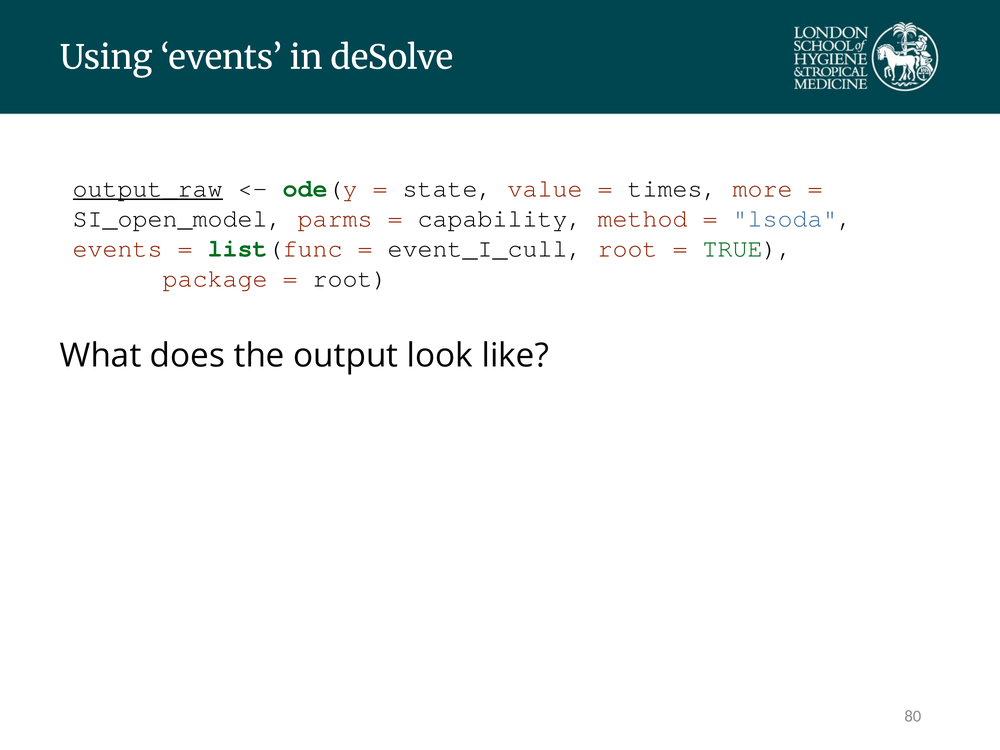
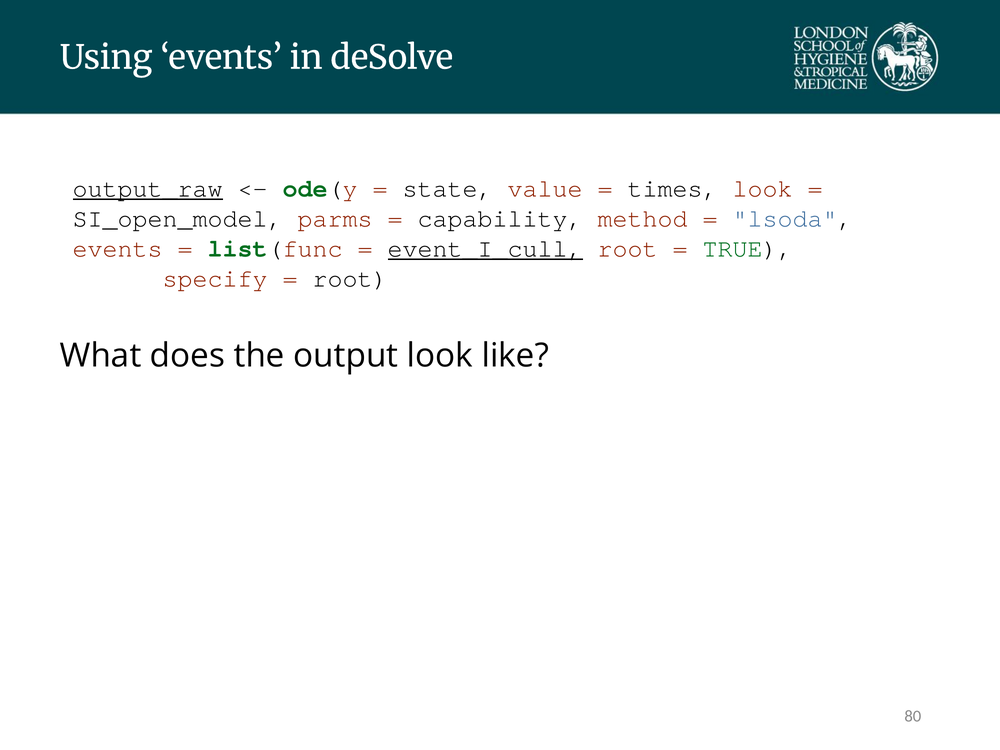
times more: more -> look
event_I_cull underline: none -> present
package: package -> specify
